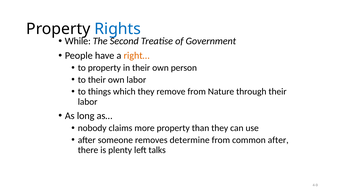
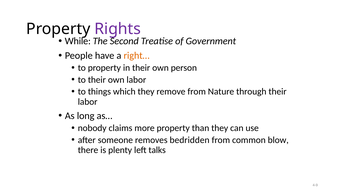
Rights colour: blue -> purple
determine: determine -> bedridden
common after: after -> blow
